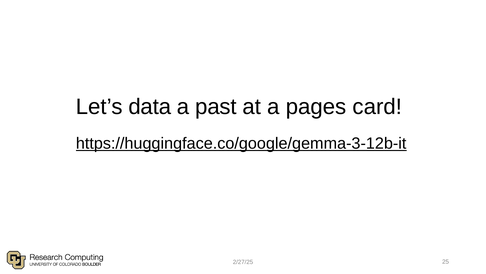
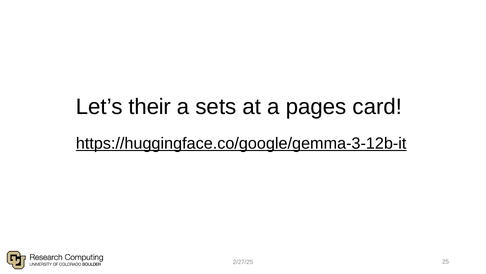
data: data -> their
past: past -> sets
